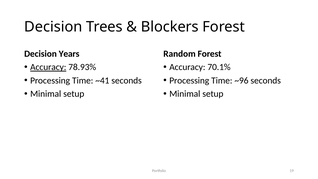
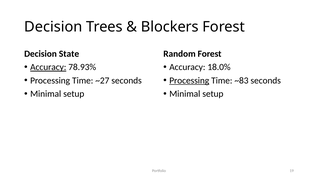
Years: Years -> State
70.1%: 70.1% -> 18.0%
~41: ~41 -> ~27
Processing at (189, 80) underline: none -> present
~96: ~96 -> ~83
